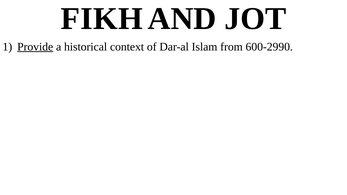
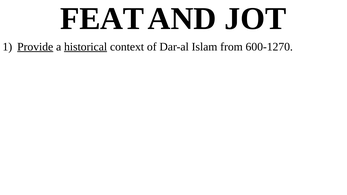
FIKH: FIKH -> FEAT
historical underline: none -> present
600-2990: 600-2990 -> 600-1270
